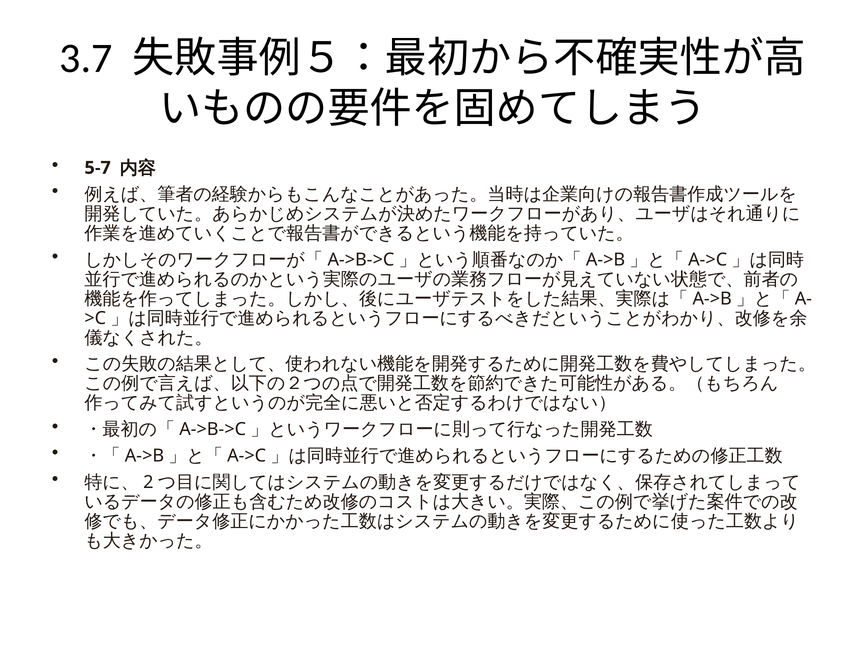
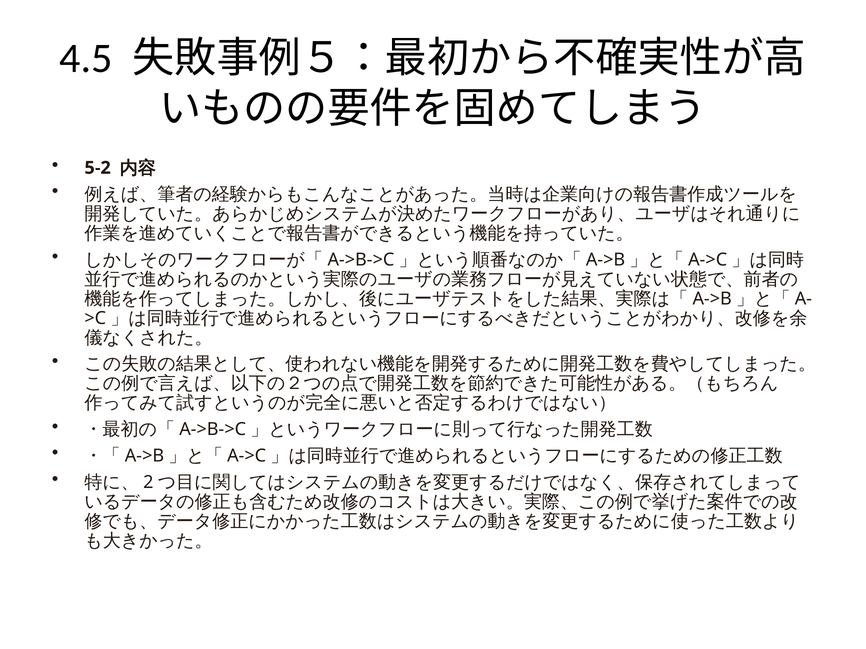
3.7: 3.7 -> 4.5
5-7: 5-7 -> 5-2
